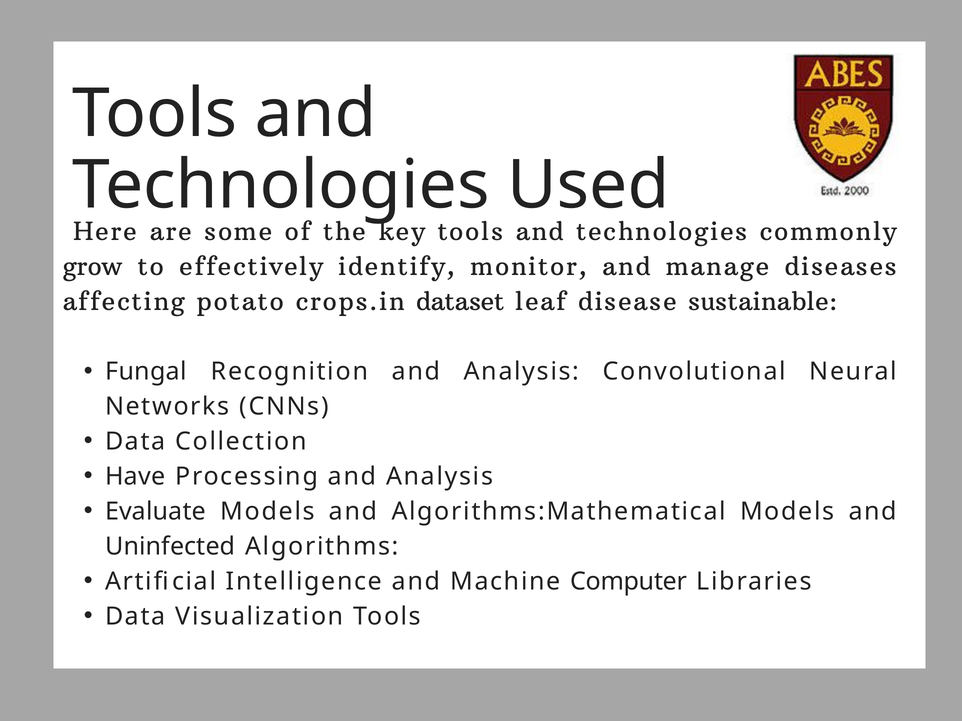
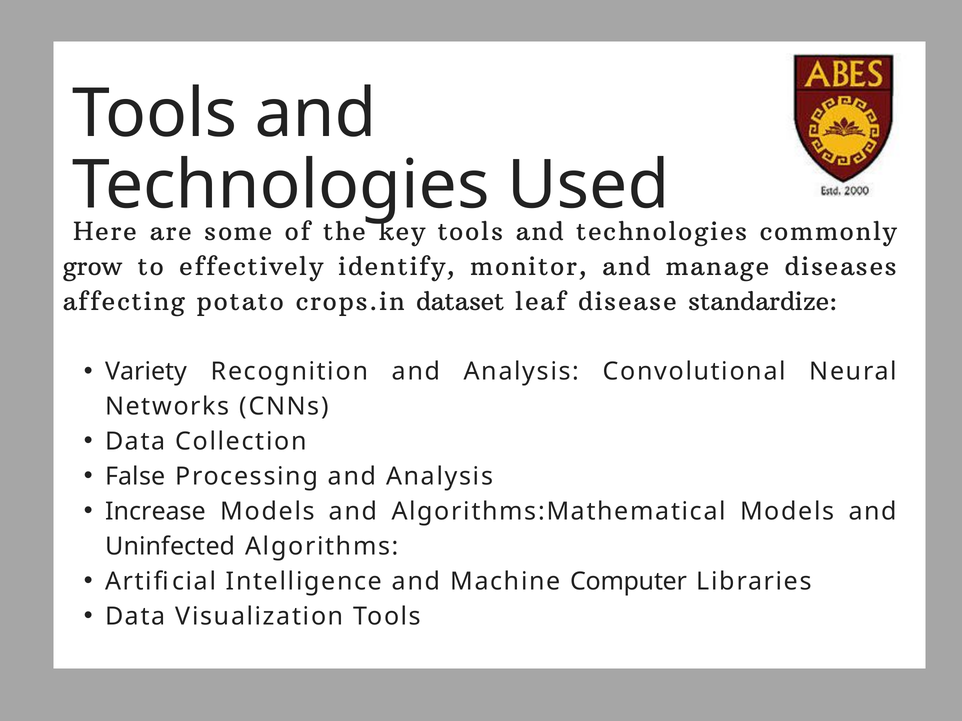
sustainable: sustainable -> standardize
Fungal: Fungal -> Variety
Have: Have -> False
Evaluate: Evaluate -> Increase
